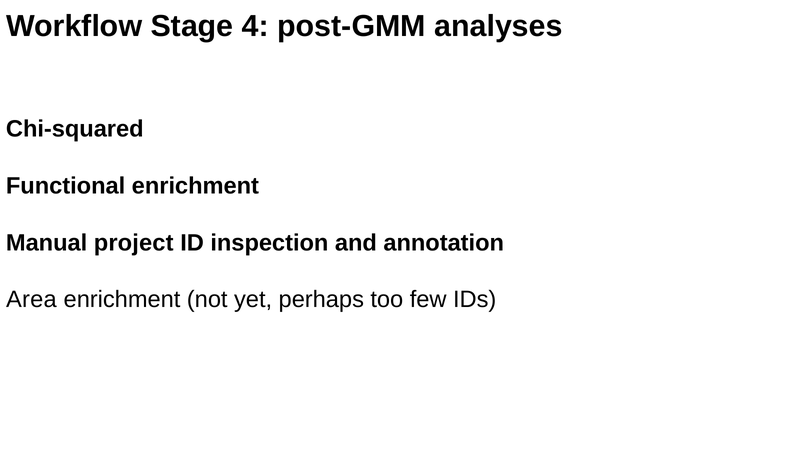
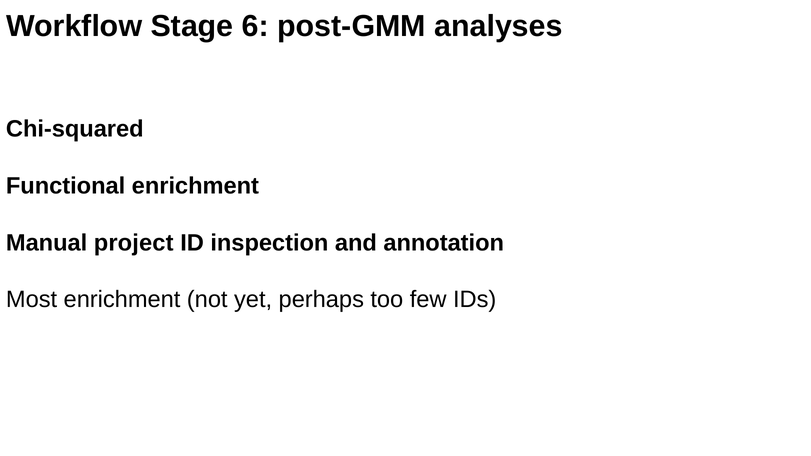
4: 4 -> 6
Area: Area -> Most
